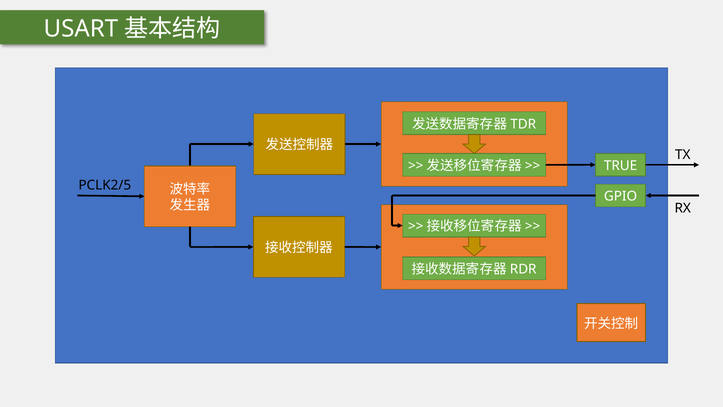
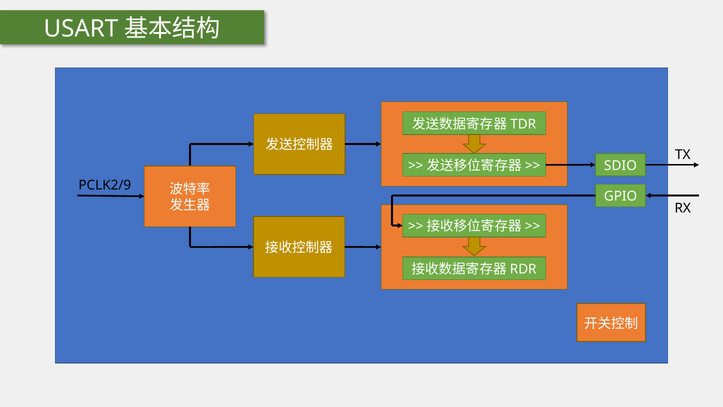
TRUE: TRUE -> SDIO
PCLK2/5: PCLK2/5 -> PCLK2/9
